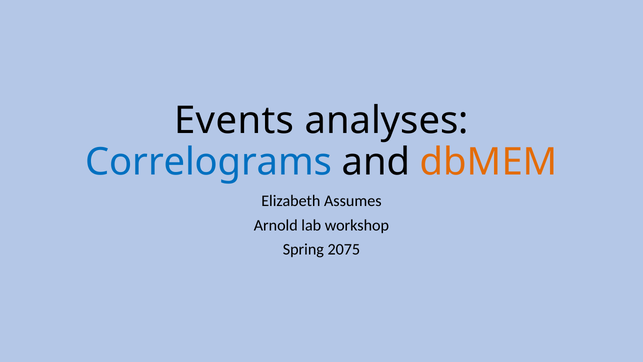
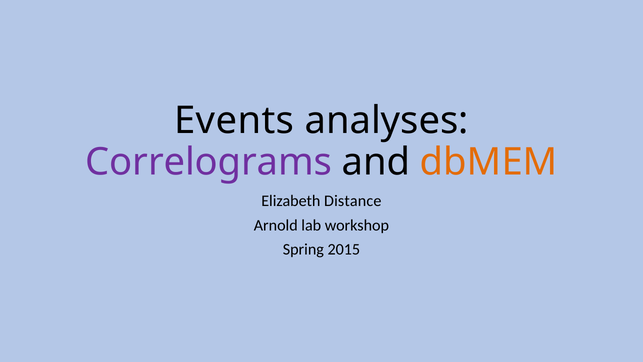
Correlograms colour: blue -> purple
Assumes: Assumes -> Distance
2075: 2075 -> 2015
